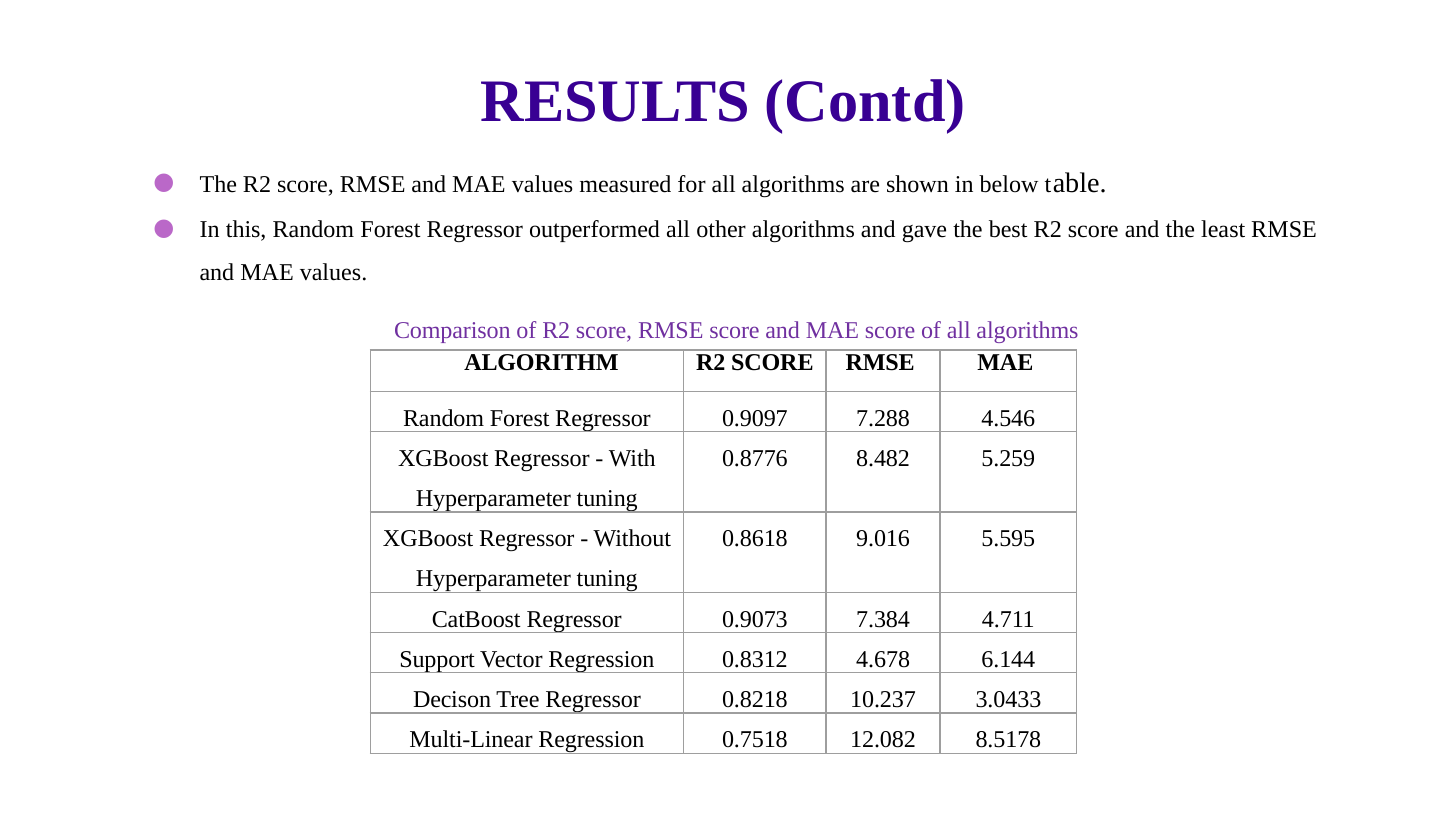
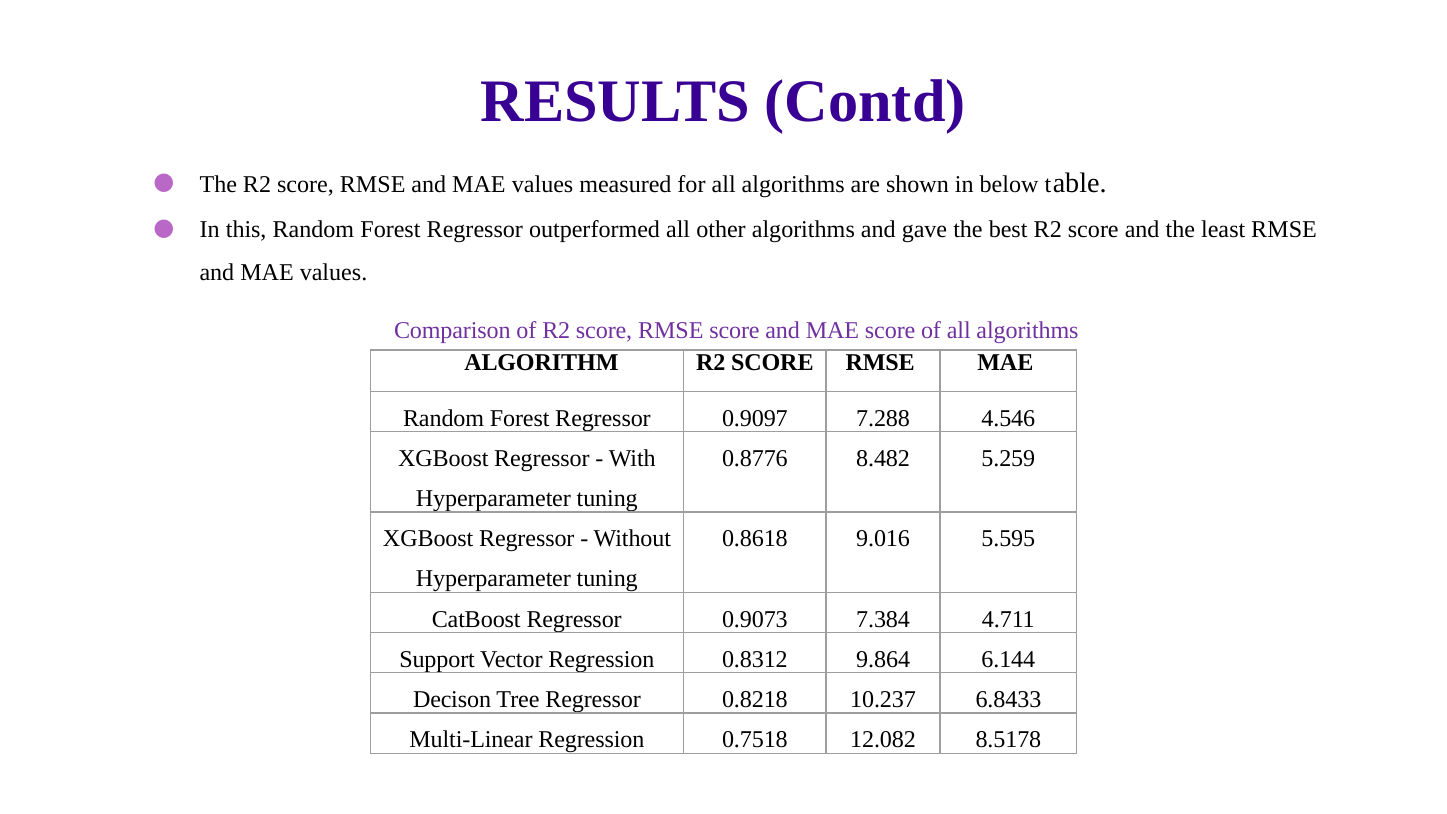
4.678: 4.678 -> 9.864
3.0433: 3.0433 -> 6.8433
